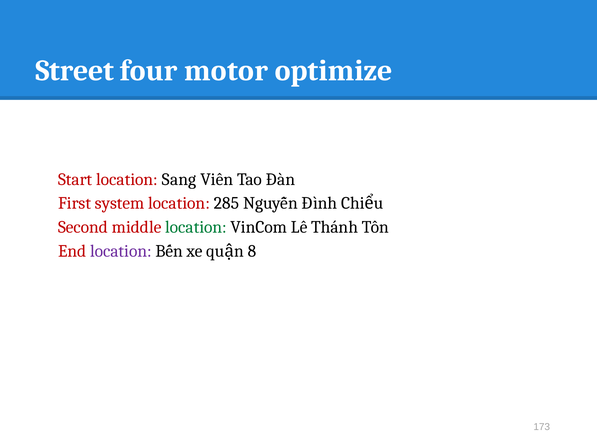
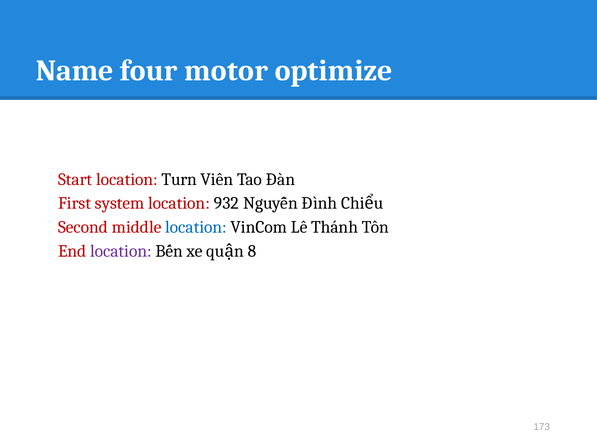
Street: Street -> Name
Sang: Sang -> Turn
285: 285 -> 932
location at (196, 228) colour: green -> blue
